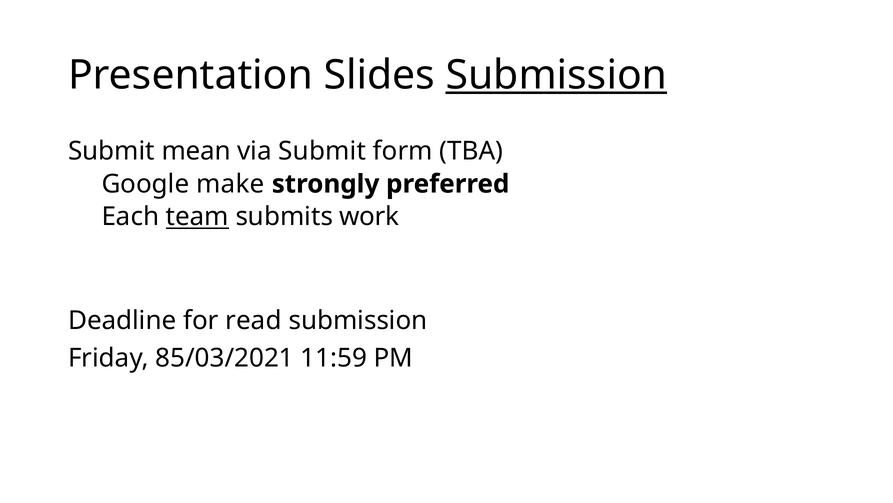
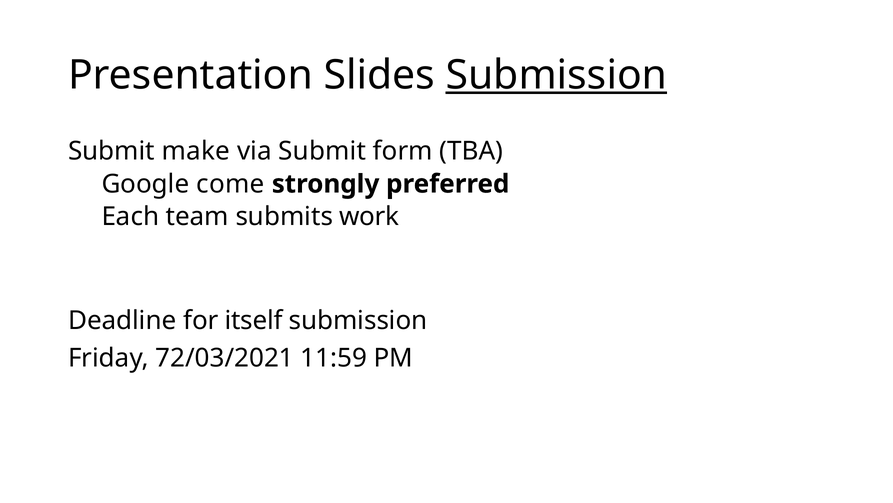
mean: mean -> make
make: make -> come
team underline: present -> none
read: read -> itself
85/03/2021: 85/03/2021 -> 72/03/2021
